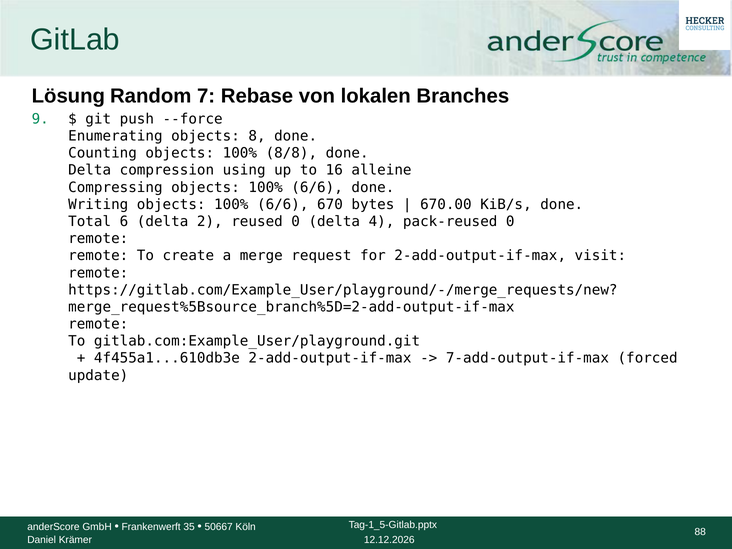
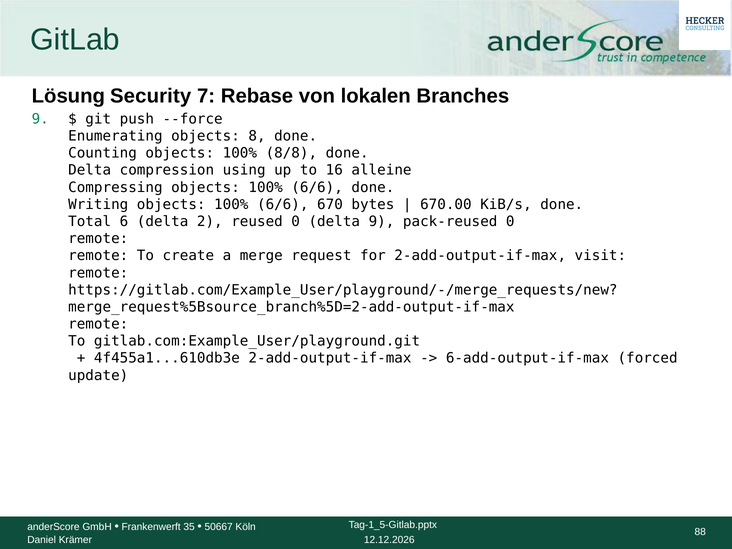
Random: Random -> Security
delta 4: 4 -> 9
7-add-output-if-max: 7-add-output-if-max -> 6-add-output-if-max
